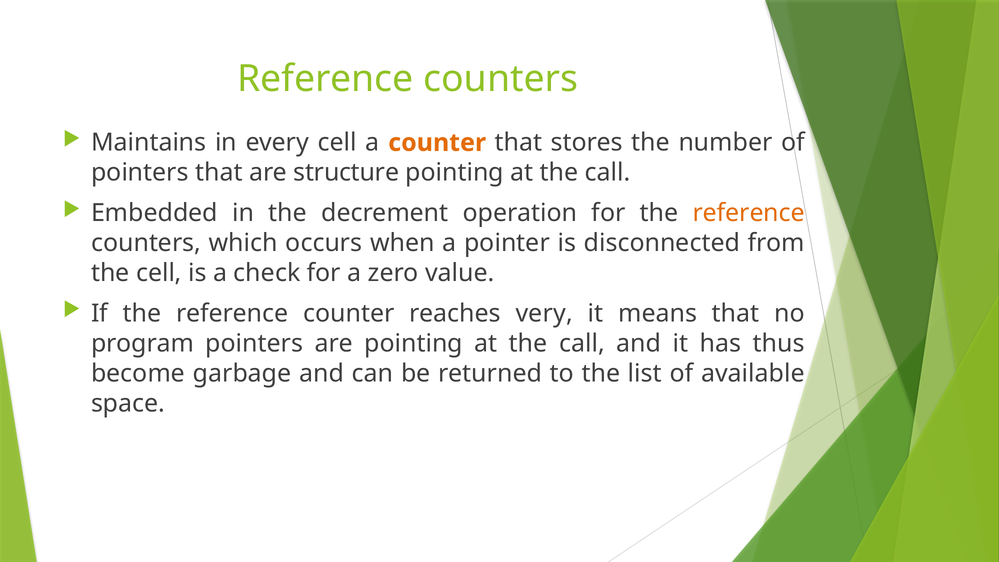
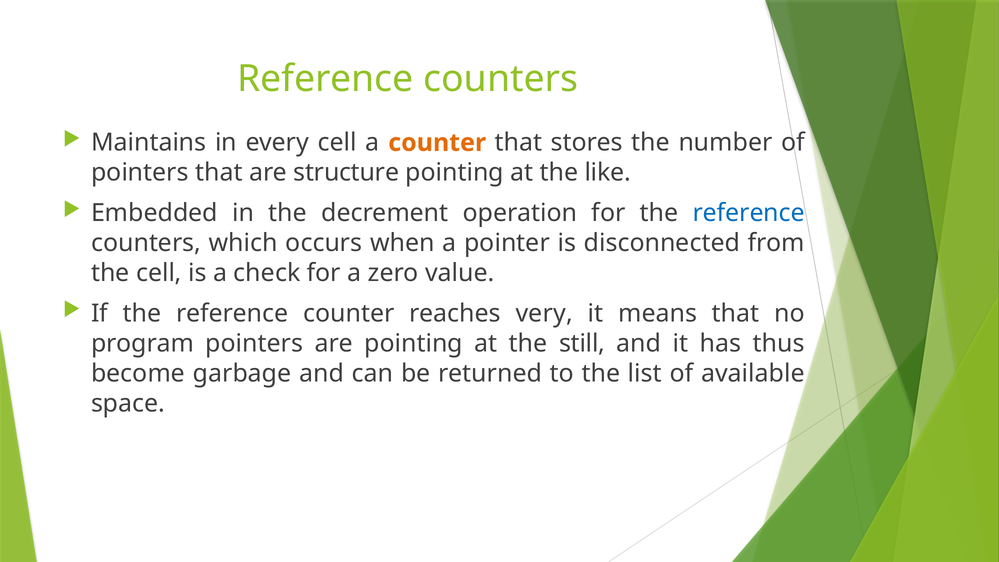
call at (608, 173): call -> like
reference at (749, 213) colour: orange -> blue
call at (582, 343): call -> still
